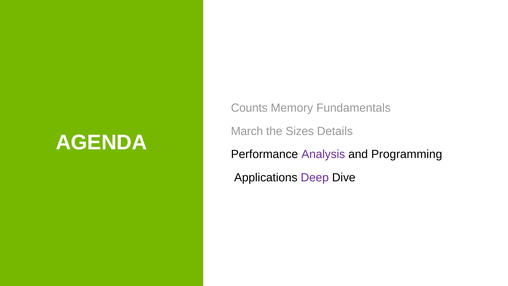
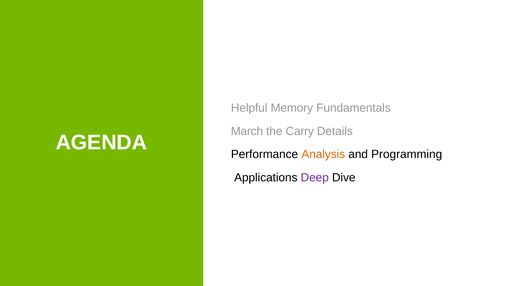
Counts: Counts -> Helpful
Sizes: Sizes -> Carry
Analysis colour: purple -> orange
